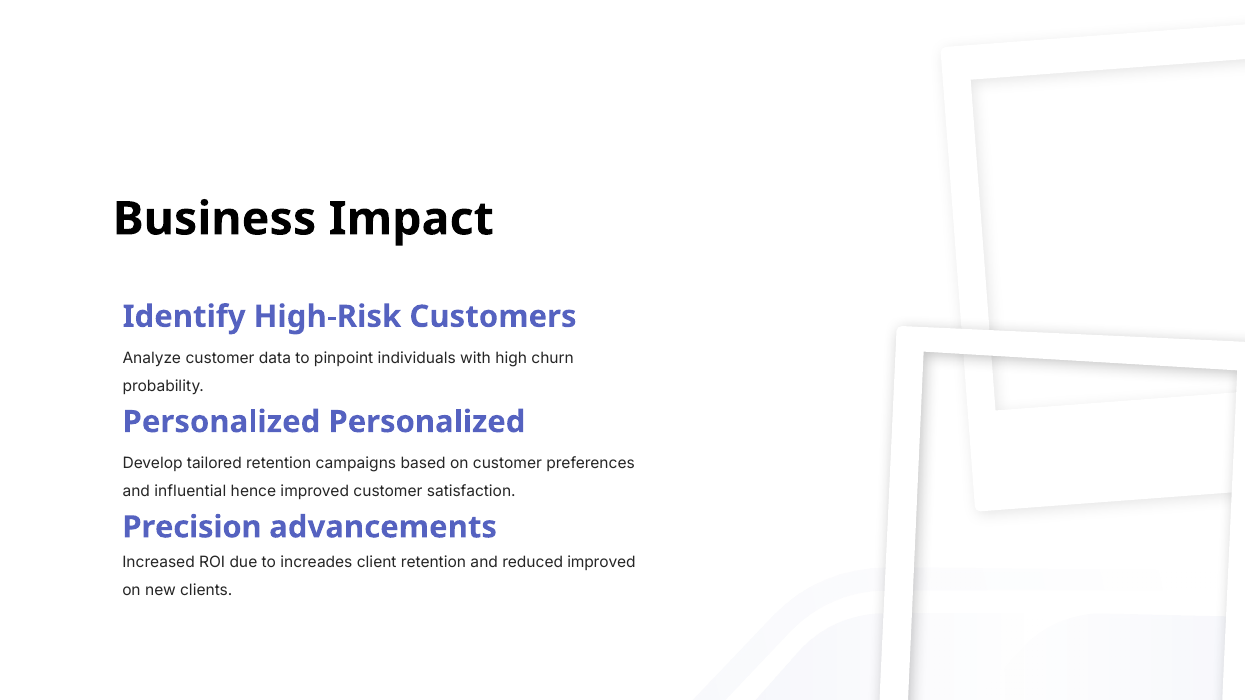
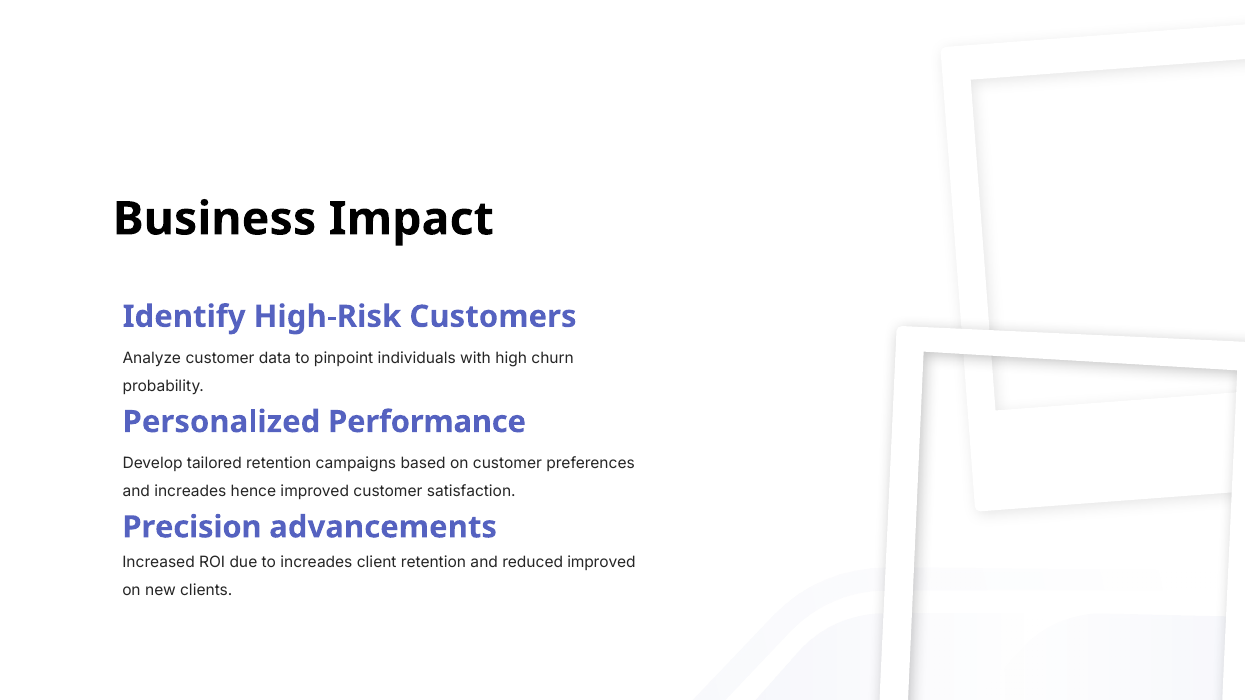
Personalized Personalized: Personalized -> Performance
and influential: influential -> increades
